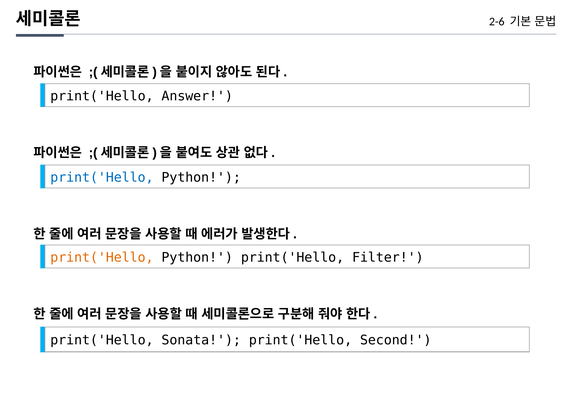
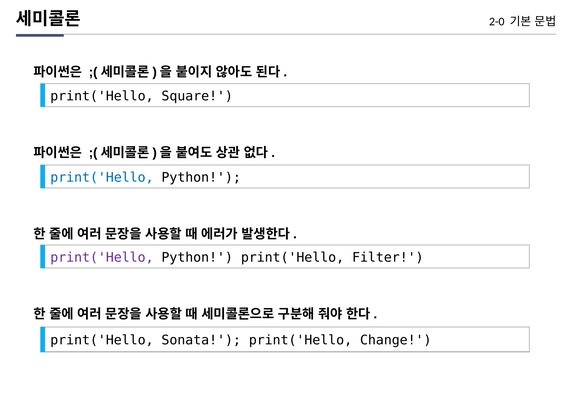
2-6: 2-6 -> 2-0
Answer: Answer -> Square
print('Hello at (102, 257) colour: orange -> purple
Second: Second -> Change
